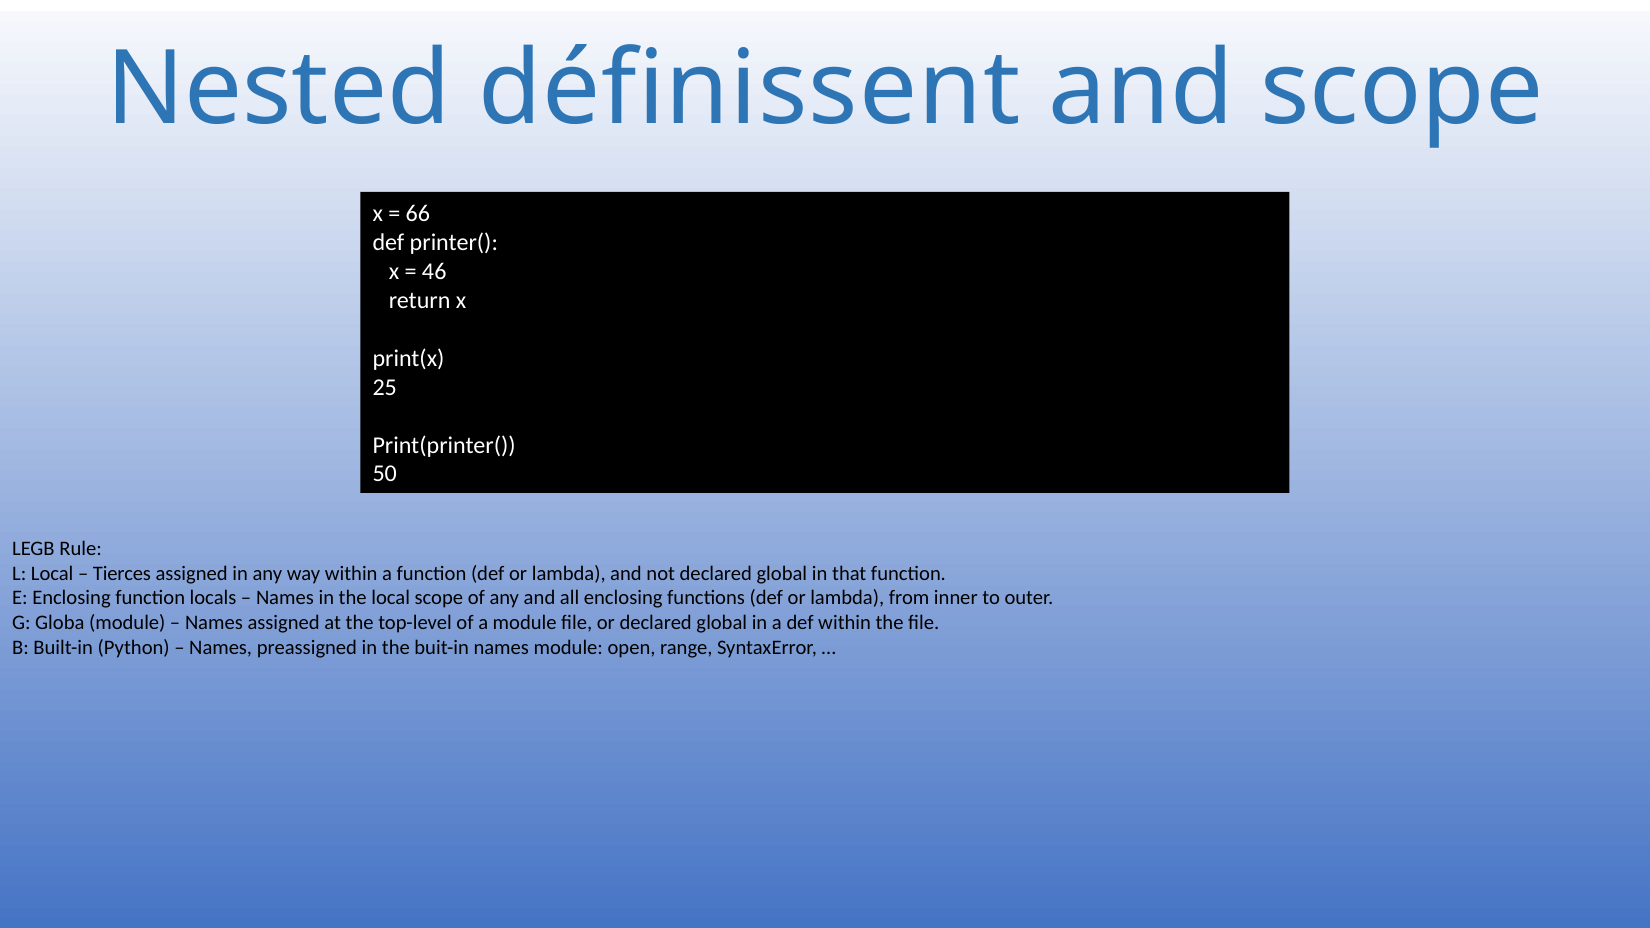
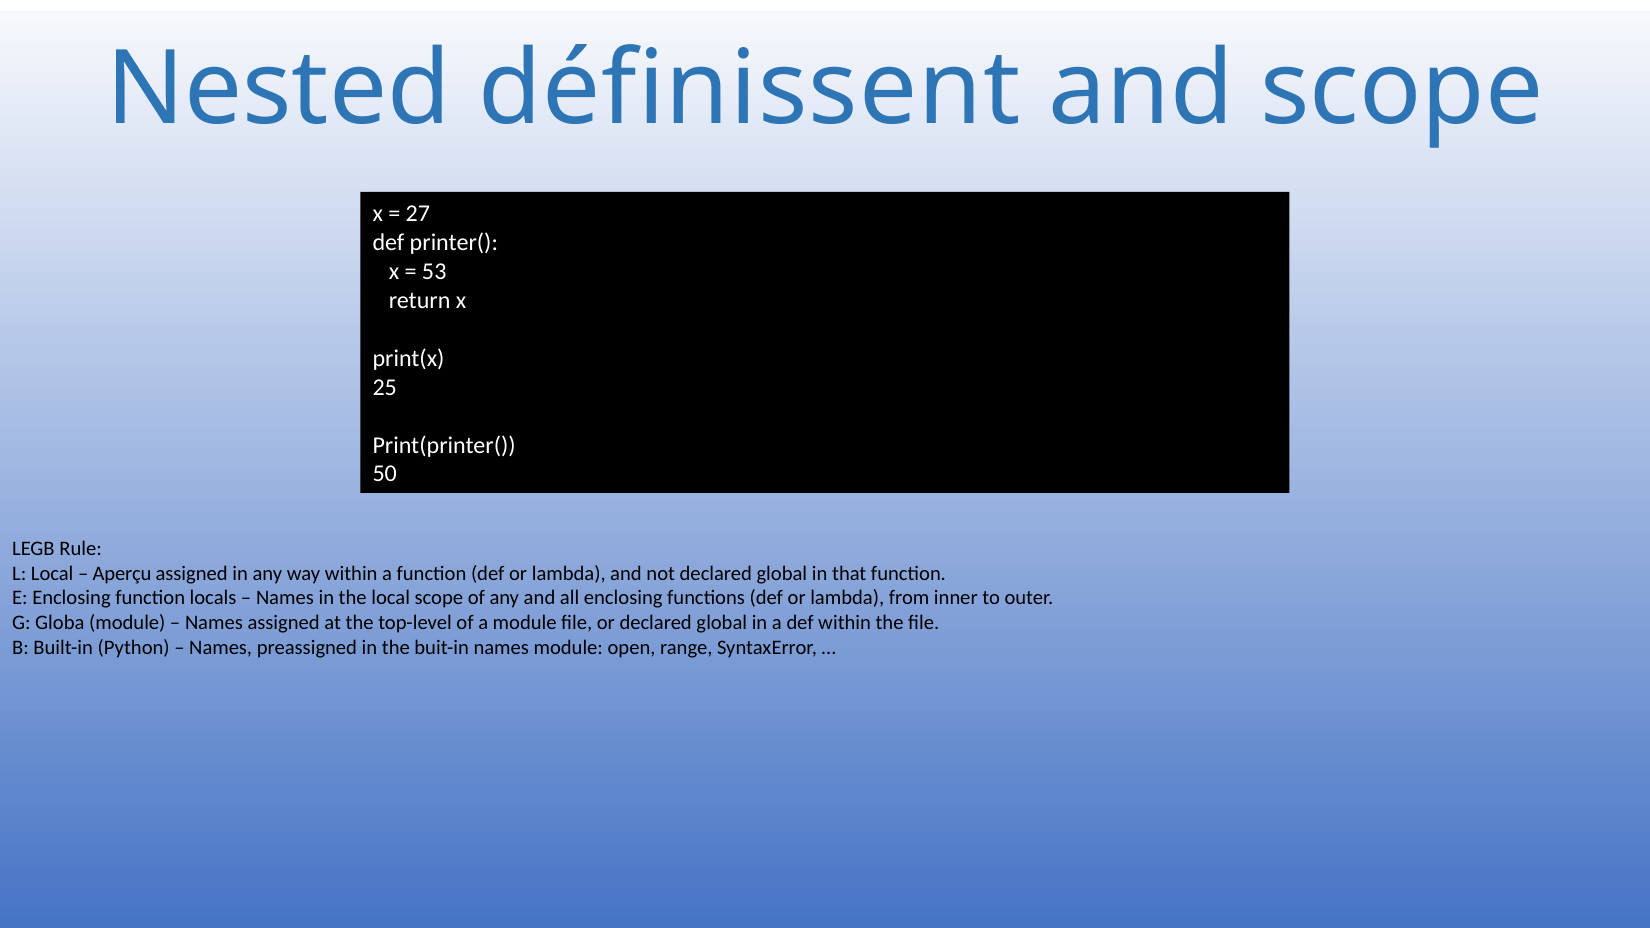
66: 66 -> 27
46: 46 -> 53
Tierces: Tierces -> Aperçu
